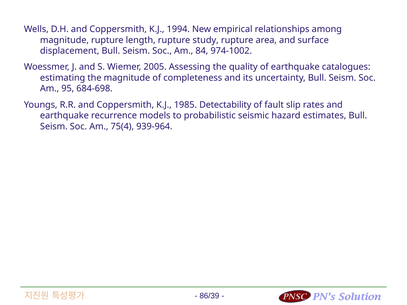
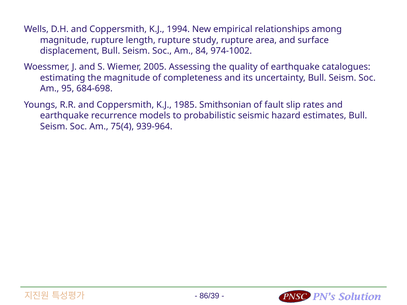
Detectability: Detectability -> Smithsonian
